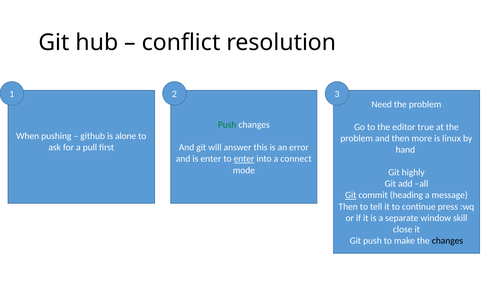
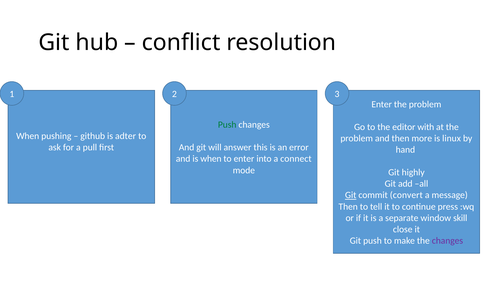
Need at (382, 104): Need -> Enter
true: true -> with
alone: alone -> adter
is enter: enter -> when
enter at (244, 159) underline: present -> none
heading: heading -> convert
changes at (447, 240) colour: black -> purple
